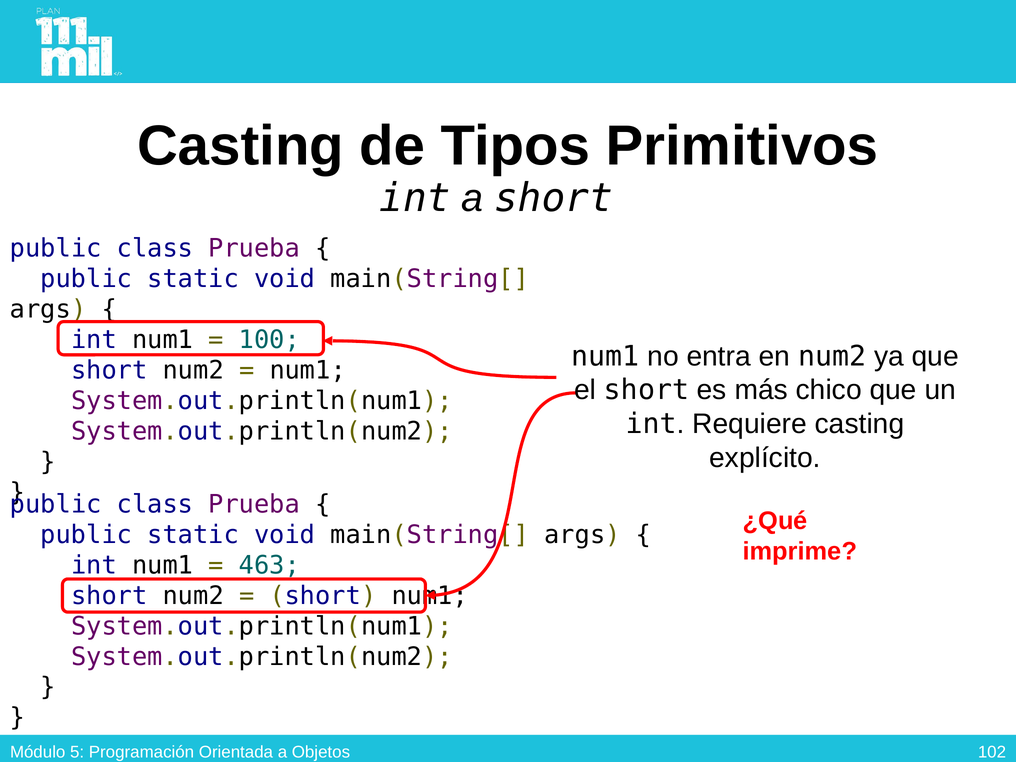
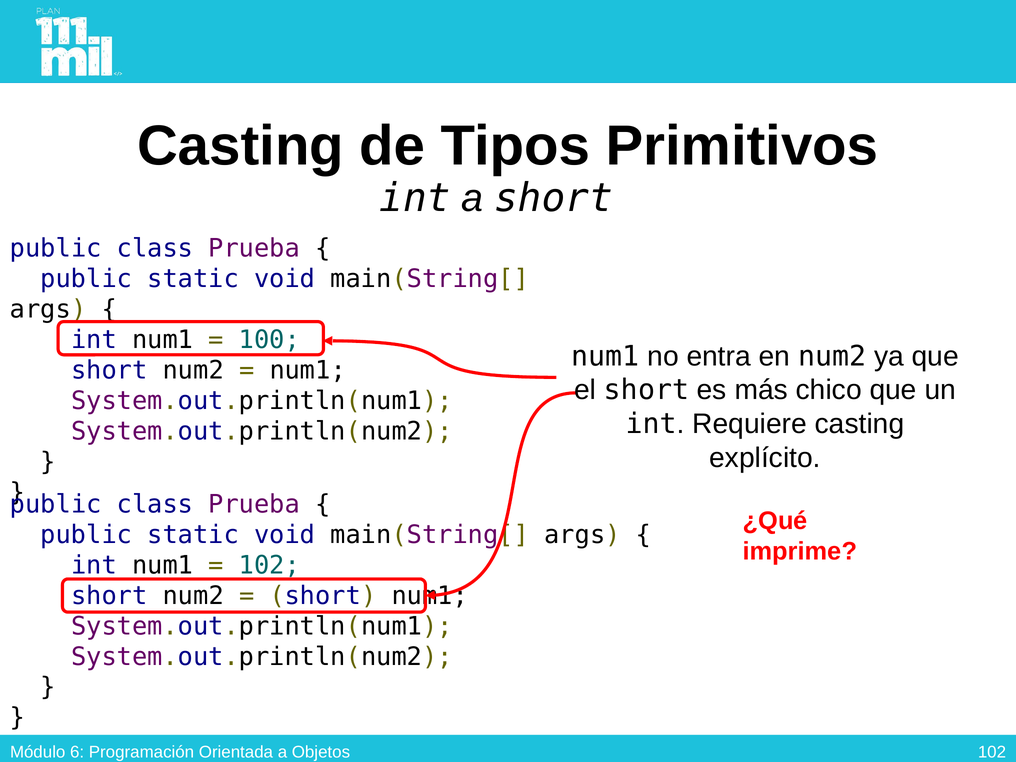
463 at (269, 565): 463 -> 102
5: 5 -> 6
